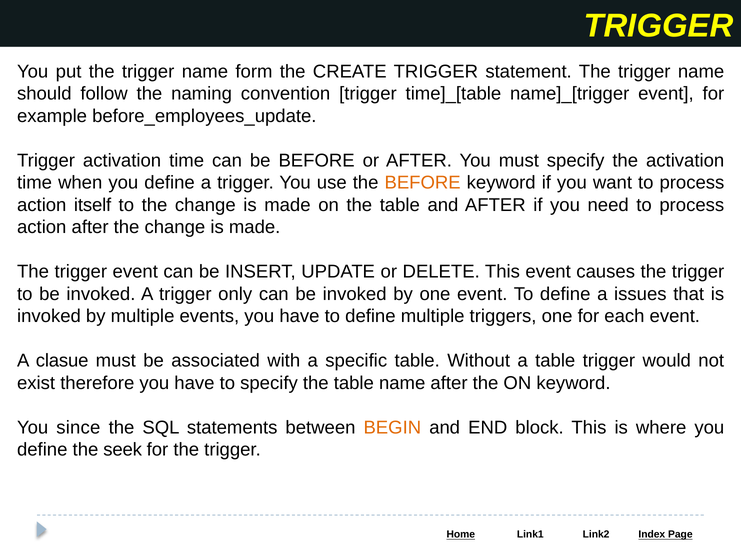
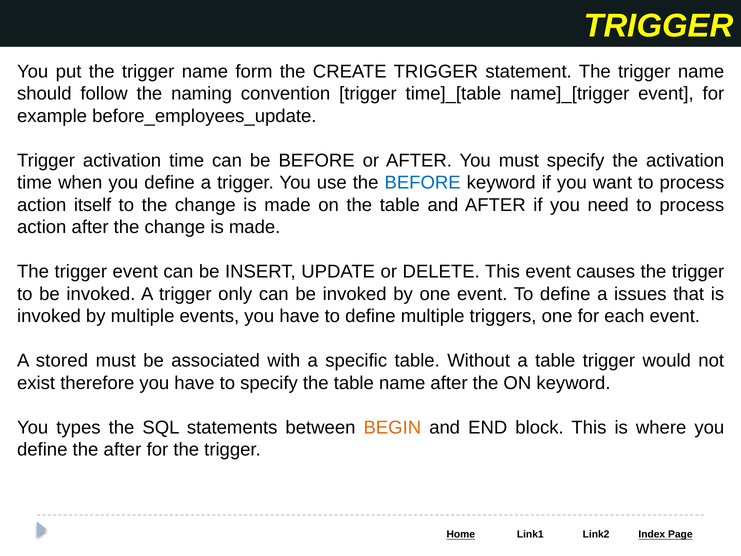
BEFORE at (423, 183) colour: orange -> blue
clasue: clasue -> stored
since: since -> types
the seek: seek -> after
